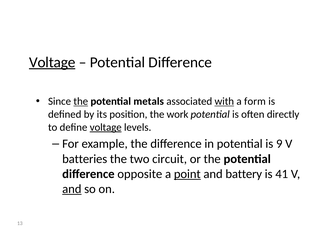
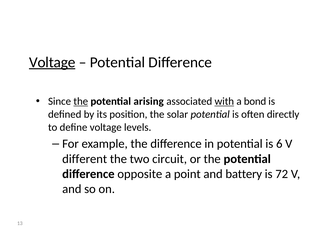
metals: metals -> arising
form: form -> bond
work: work -> solar
voltage at (106, 127) underline: present -> none
9: 9 -> 6
batteries: batteries -> different
point underline: present -> none
41: 41 -> 72
and at (72, 189) underline: present -> none
